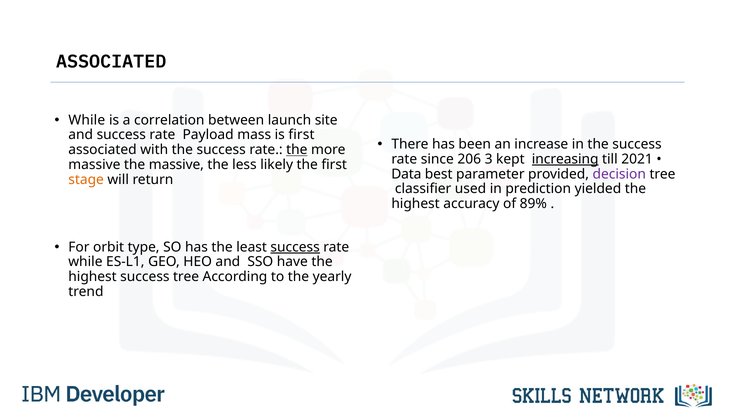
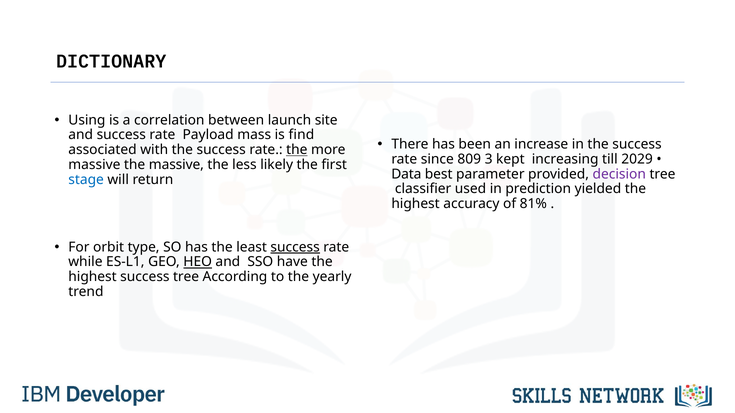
ASSOCIATED at (111, 62): ASSOCIATED -> DICTIONARY
While at (87, 120): While -> Using
is first: first -> find
206: 206 -> 809
increasing underline: present -> none
2021: 2021 -> 2029
stage colour: orange -> blue
89%: 89% -> 81%
HEO underline: none -> present
